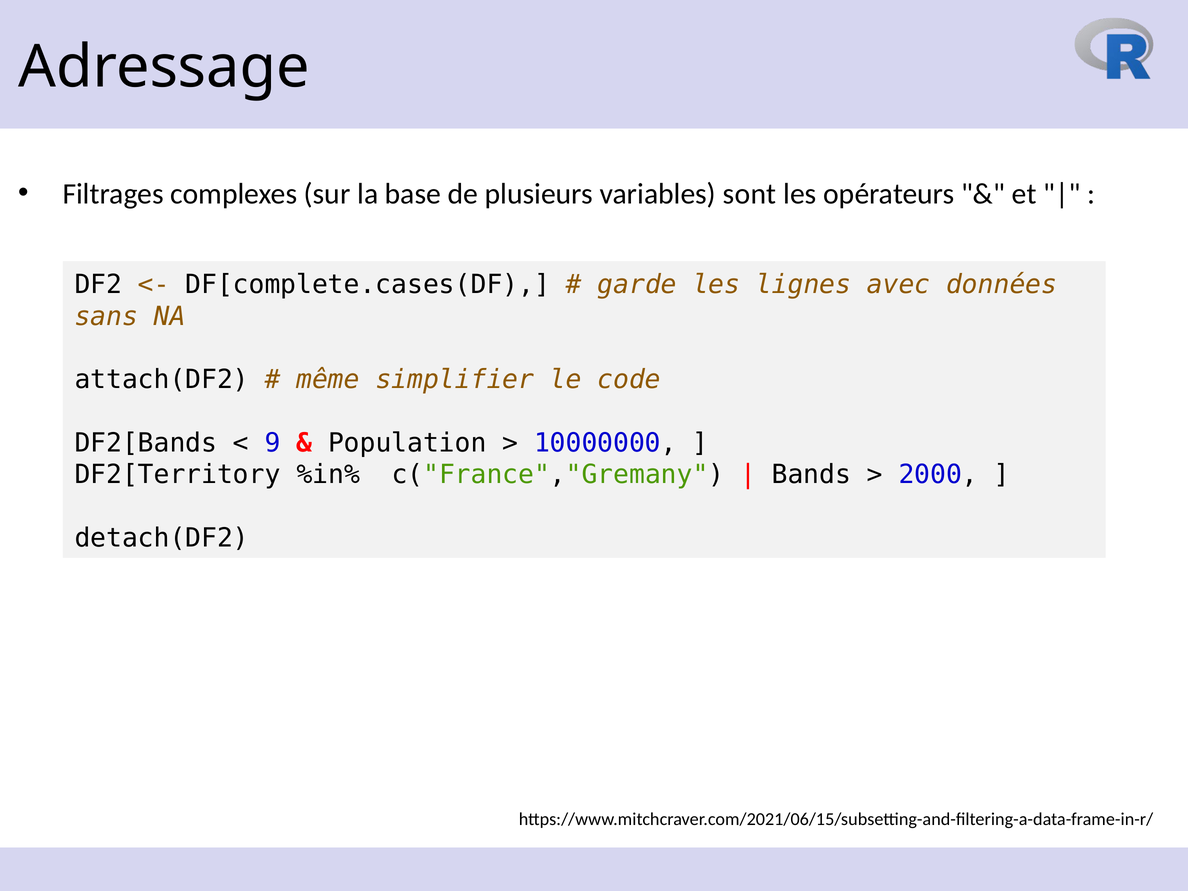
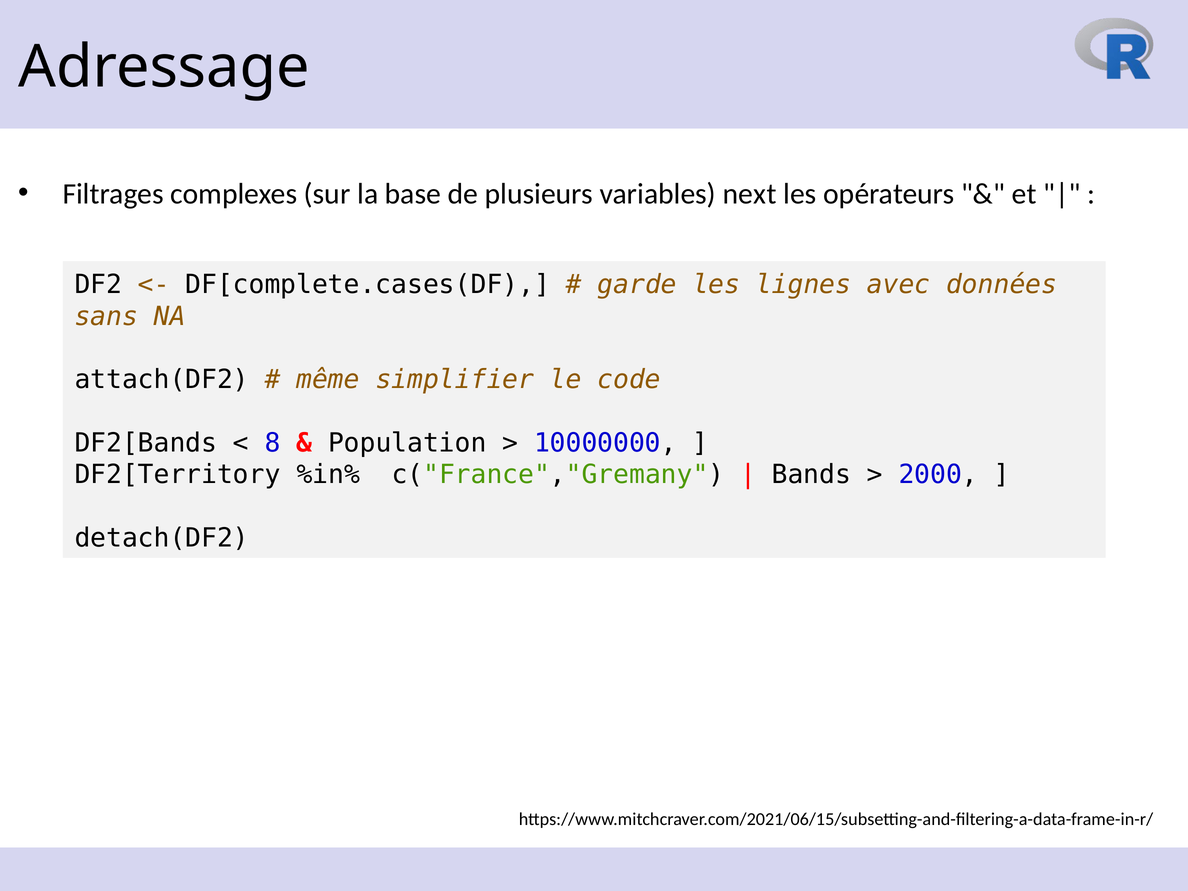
sont: sont -> next
9: 9 -> 8
